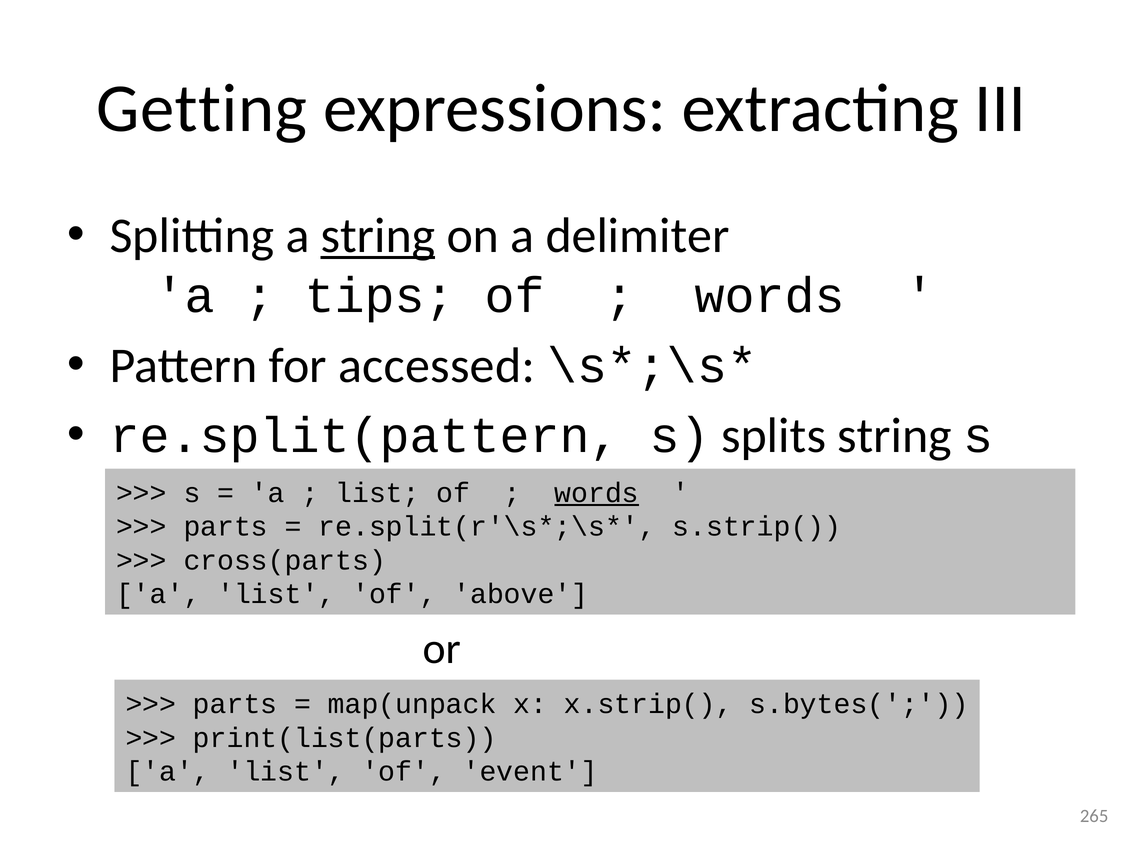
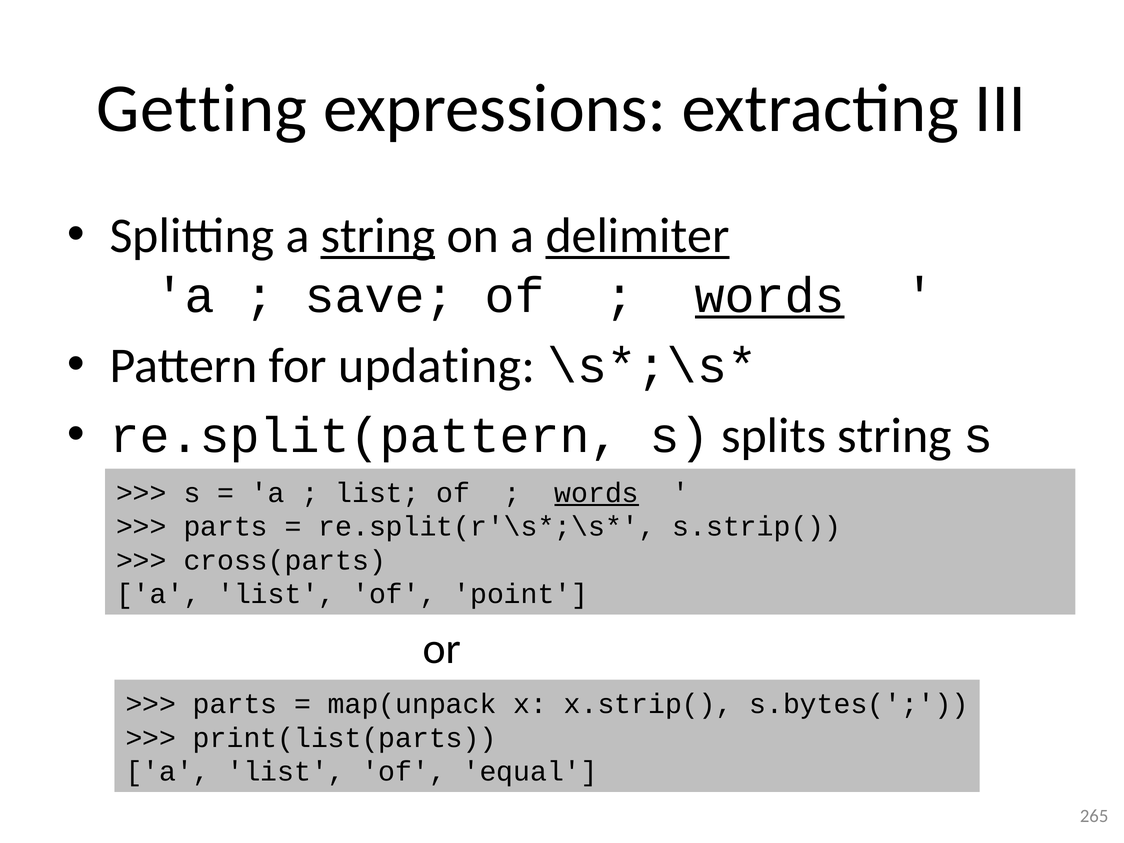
delimiter underline: none -> present
tips: tips -> save
words at (770, 296) underline: none -> present
accessed: accessed -> updating
above: above -> point
event: event -> equal
